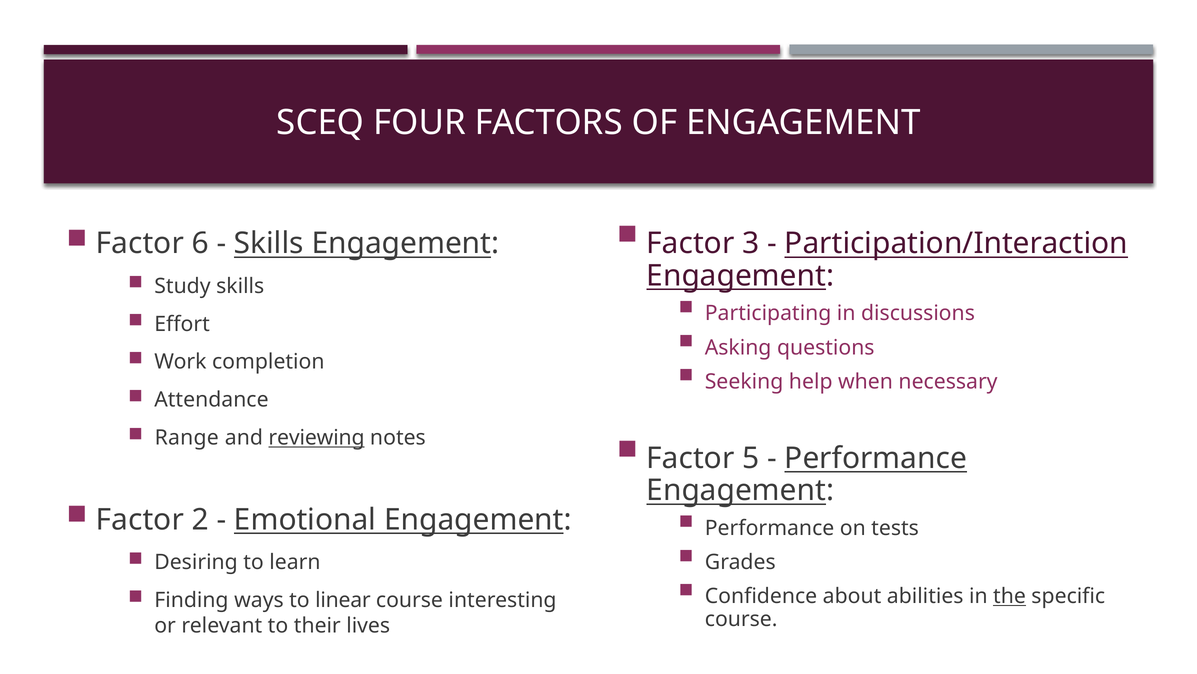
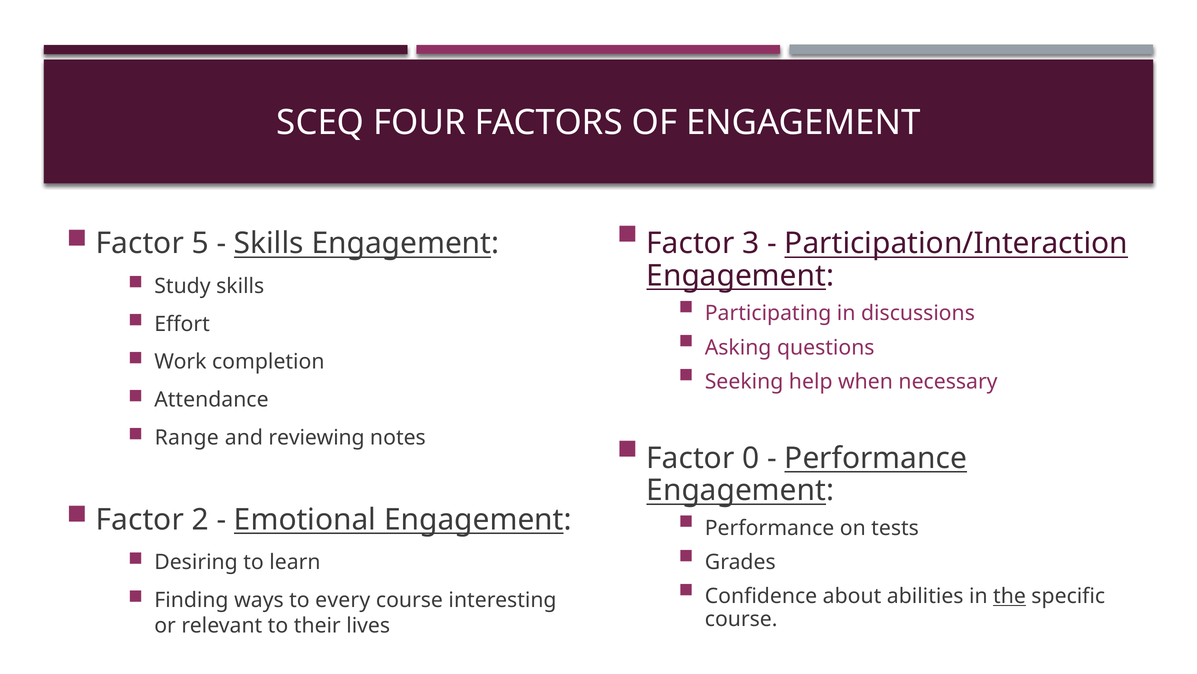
6: 6 -> 5
reviewing underline: present -> none
5: 5 -> 0
linear: linear -> every
